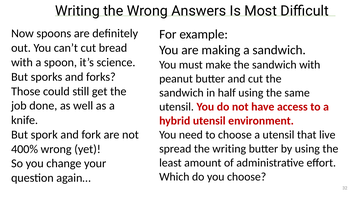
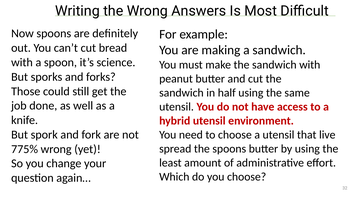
the writing: writing -> spoons
400%: 400% -> 775%
